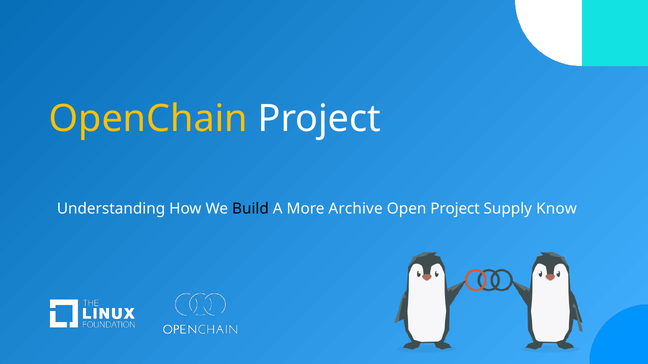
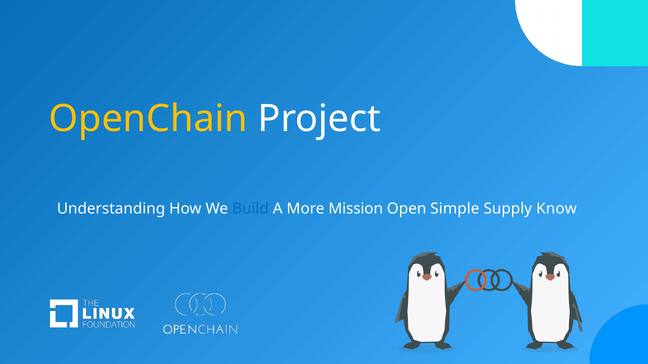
Build colour: black -> blue
Archive: Archive -> Mission
Open Project: Project -> Simple
